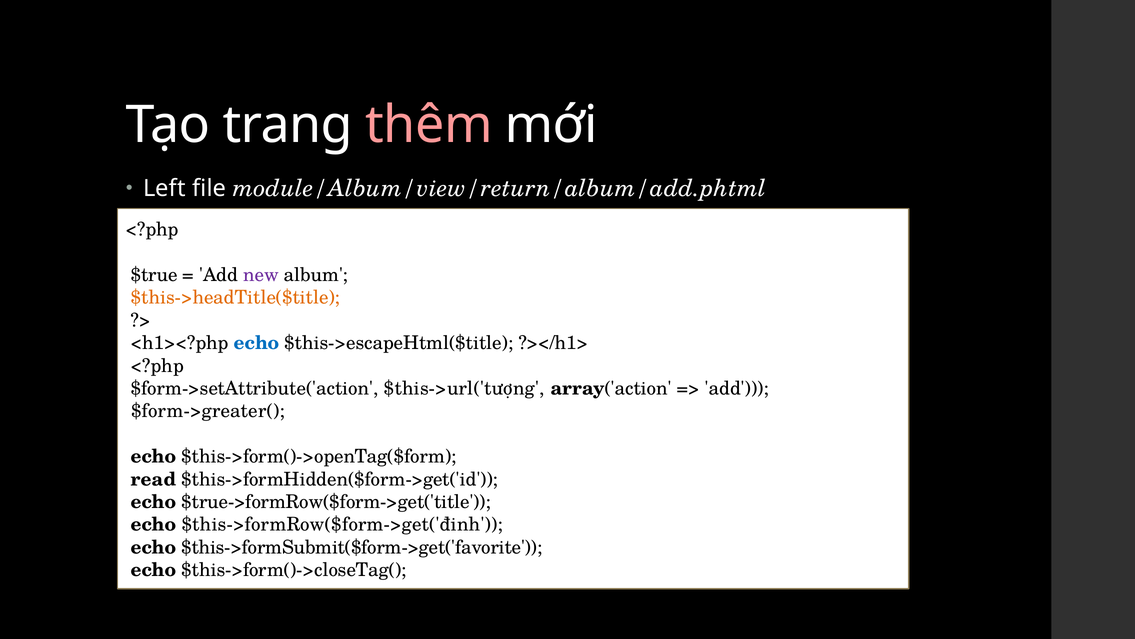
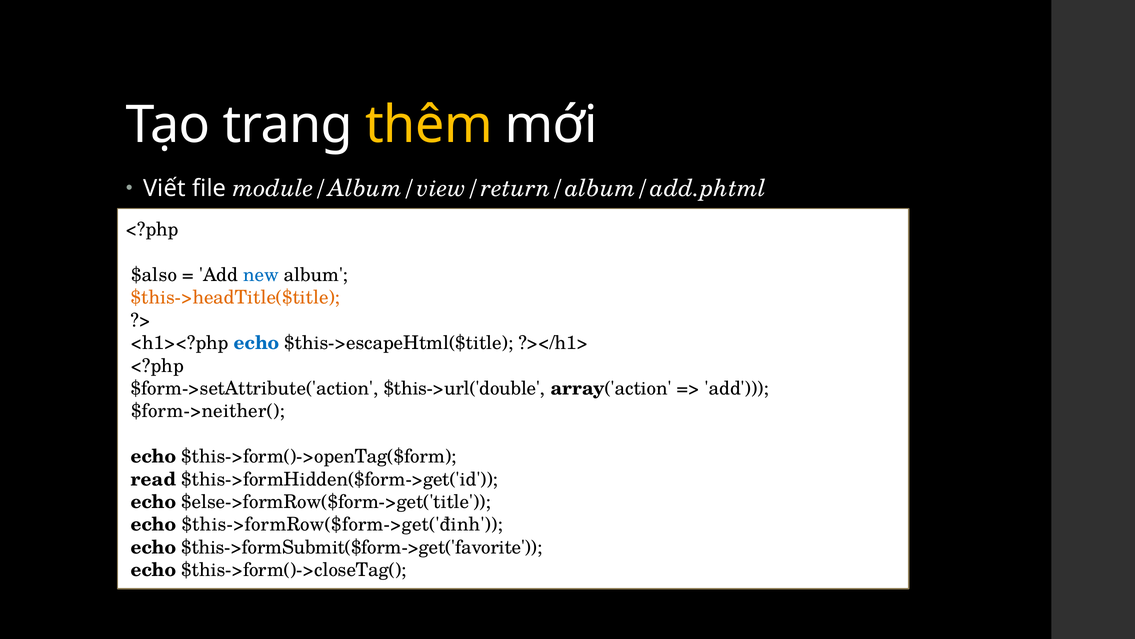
thêm colour: pink -> yellow
Left: Left -> Viết
$true: $true -> $also
new colour: purple -> blue
$this->url('tượng: $this->url('tượng -> $this->url('double
$form->greater(: $form->greater( -> $form->neither(
$true->formRow($form->get('title: $true->formRow($form->get('title -> $else->formRow($form->get('title
